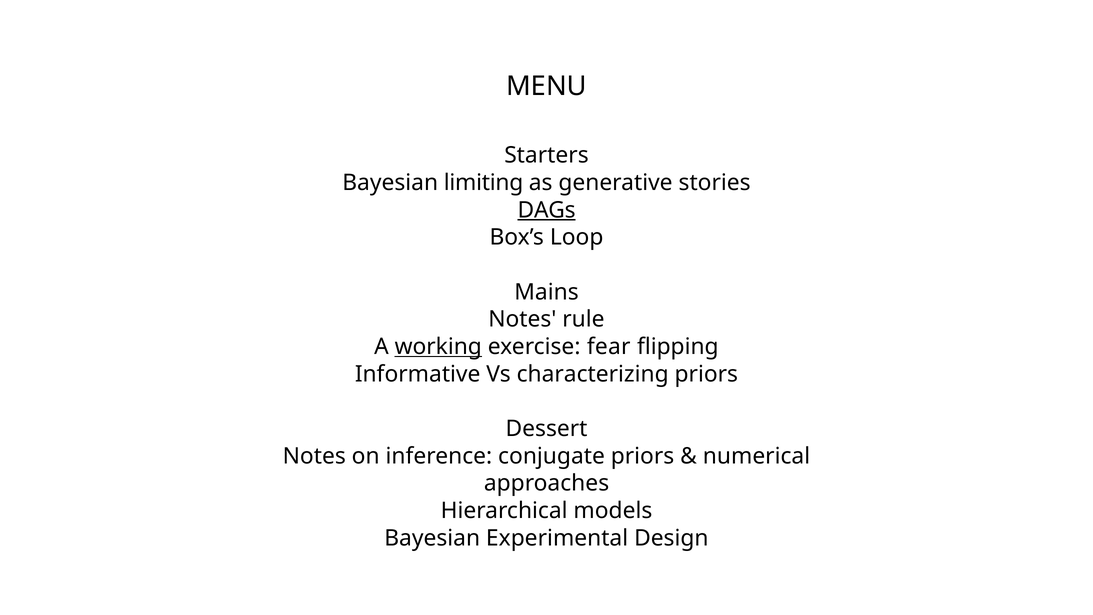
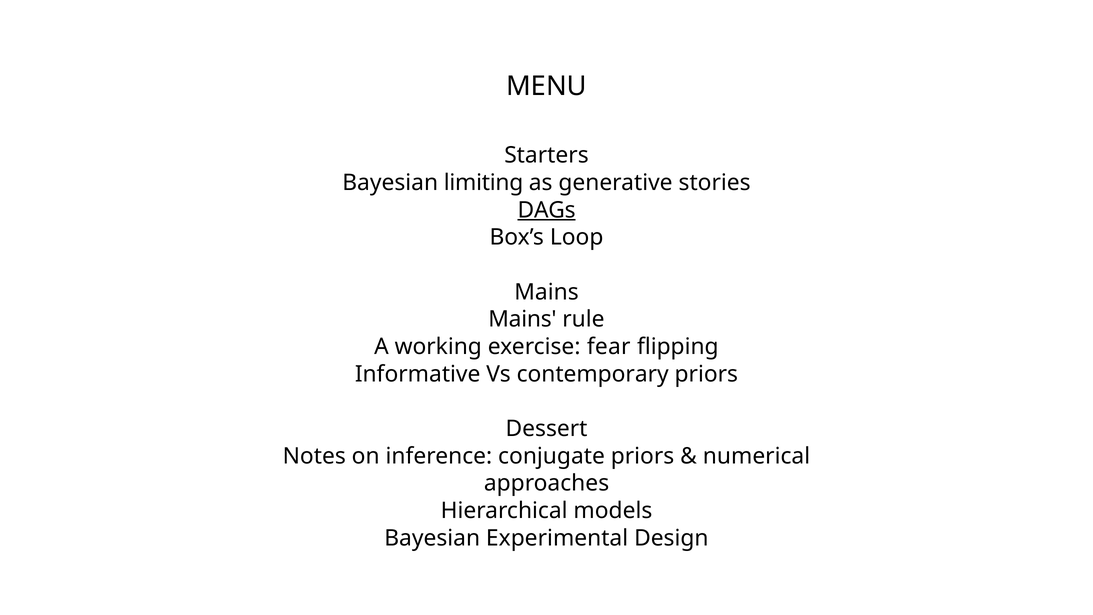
Notes at (522, 319): Notes -> Mains
working underline: present -> none
characterizing: characterizing -> contemporary
